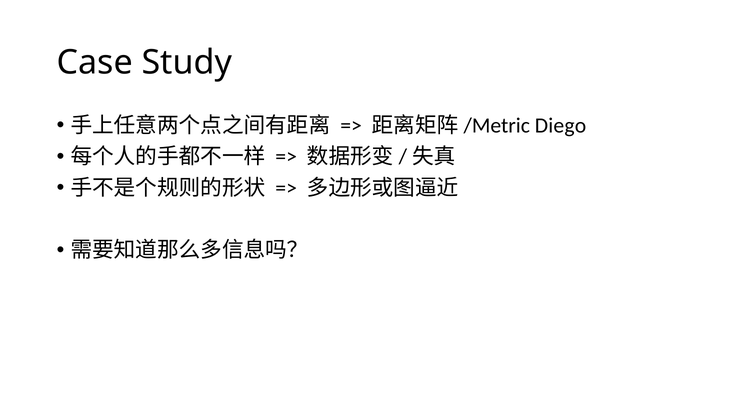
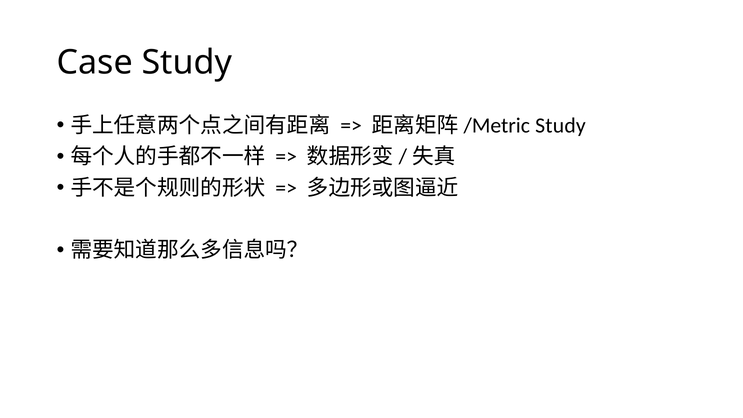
Diego at (561, 126): Diego -> Study
